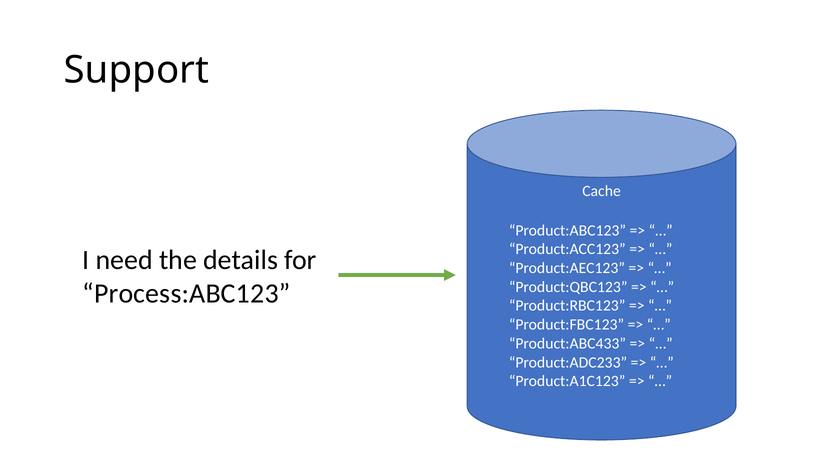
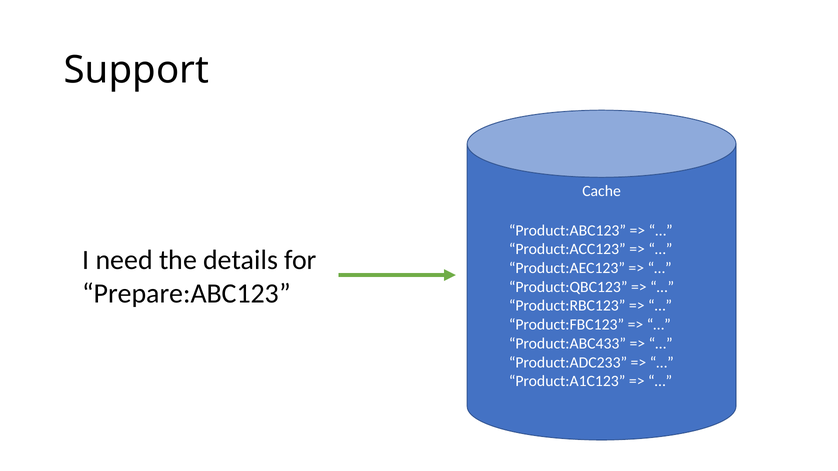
Process:ABC123: Process:ABC123 -> Prepare:ABC123
